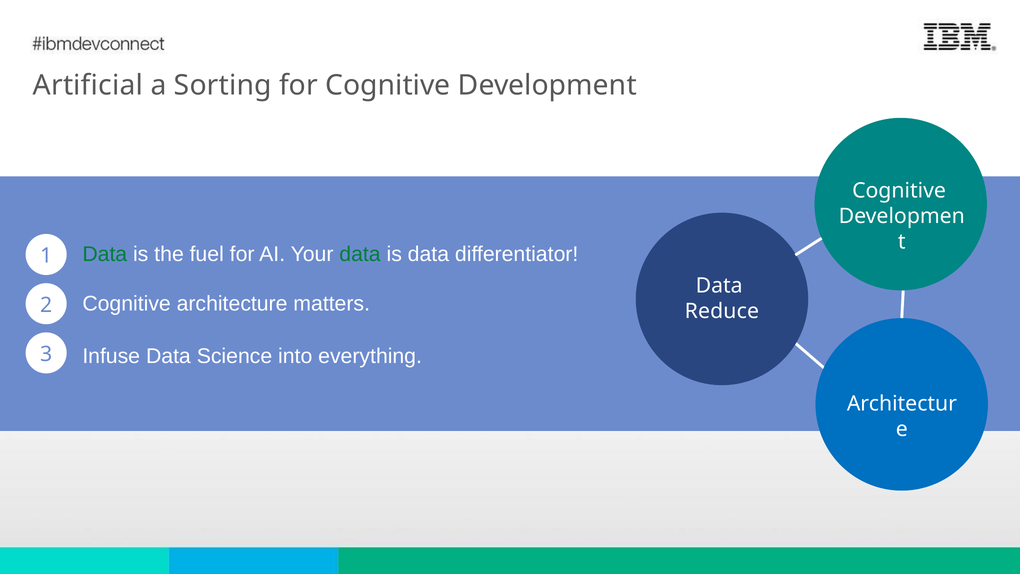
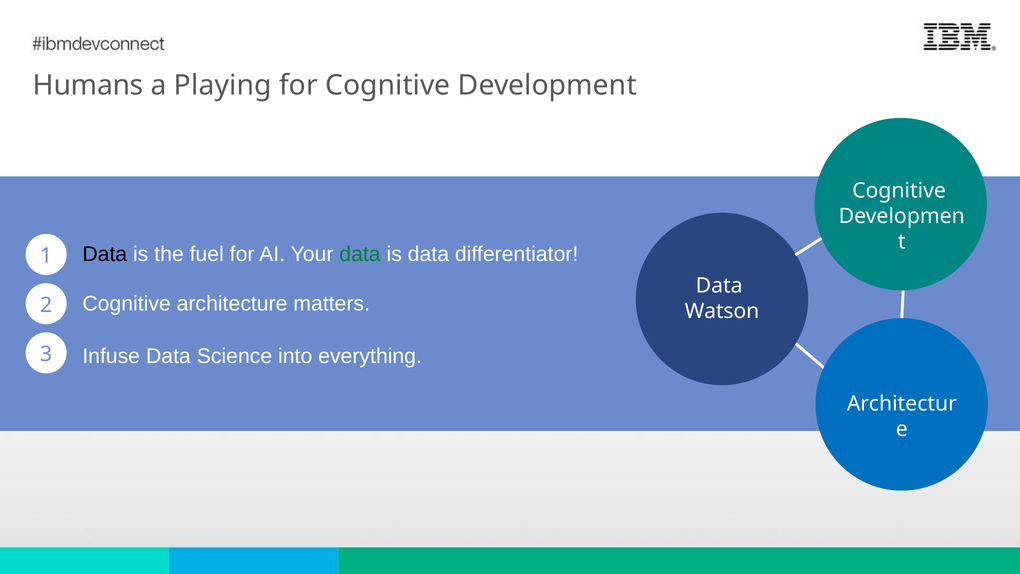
Artificial: Artificial -> Humans
Sorting: Sorting -> Playing
Data at (105, 254) colour: green -> black
Reduce: Reduce -> Watson
